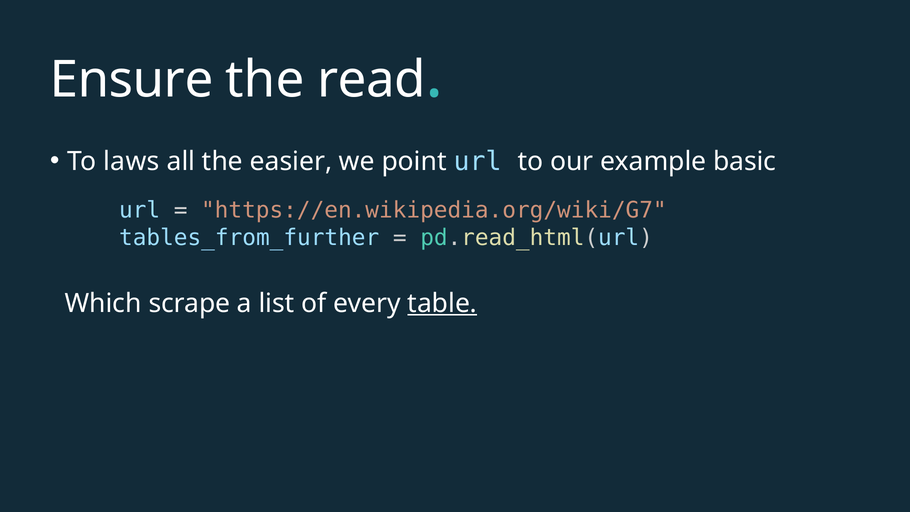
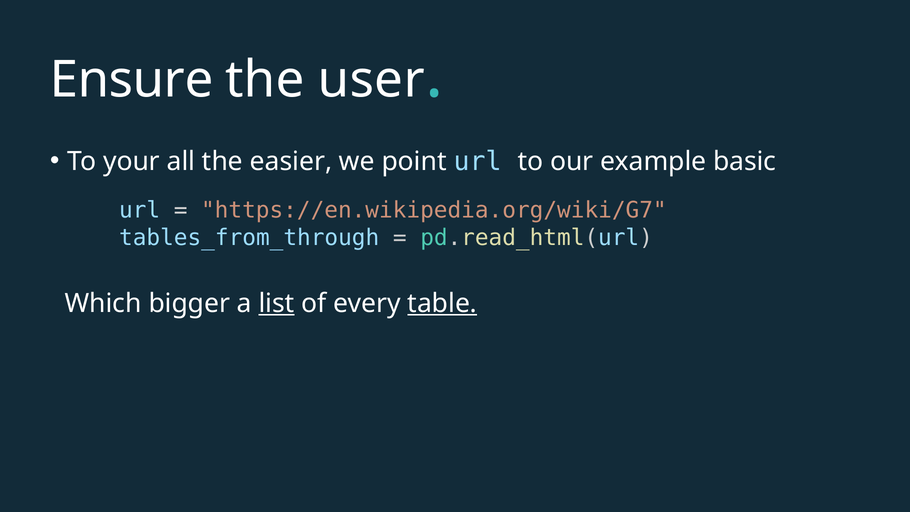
read: read -> user
laws: laws -> your
tables_from_further: tables_from_further -> tables_from_through
scrape: scrape -> bigger
list underline: none -> present
